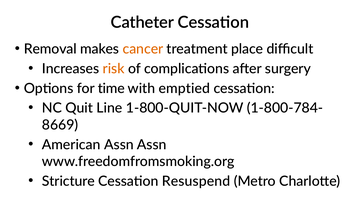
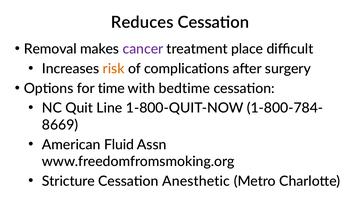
Catheter: Catheter -> Reduces
cancer colour: orange -> purple
emptied: emptied -> bedtime
American Assn: Assn -> Fluid
Resuspend: Resuspend -> Anesthetic
